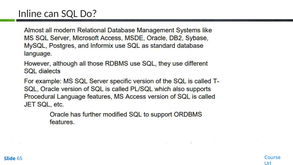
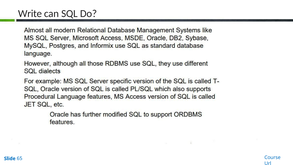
Inline: Inline -> Write
